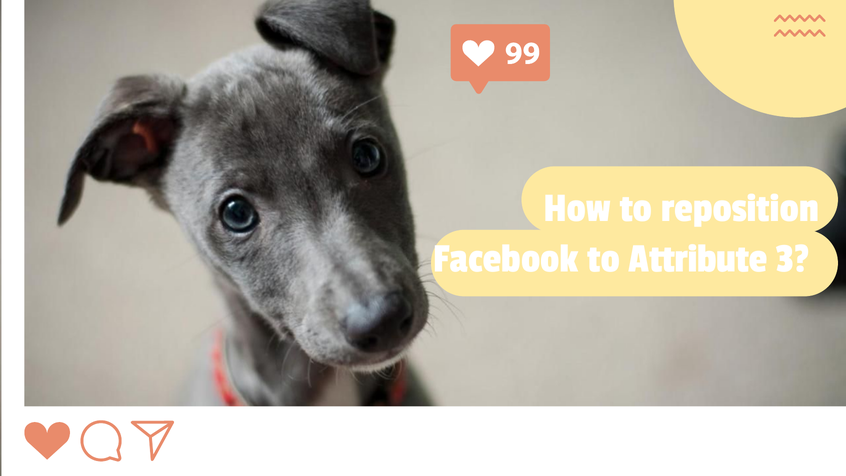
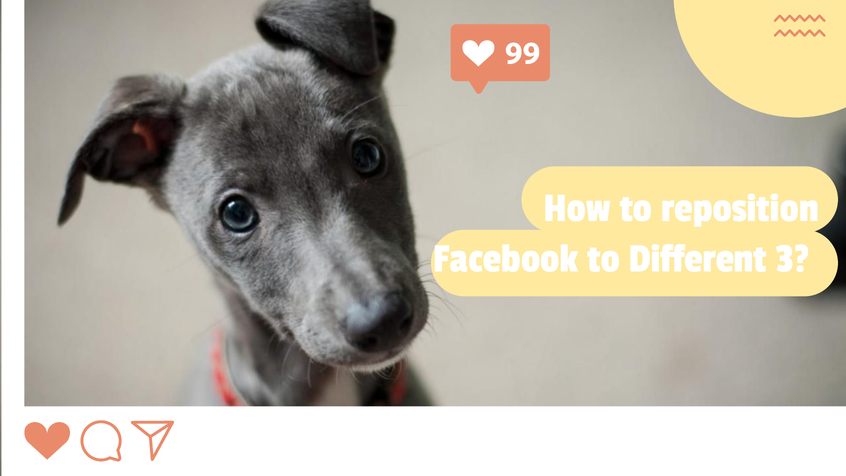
Attribute: Attribute -> Different
